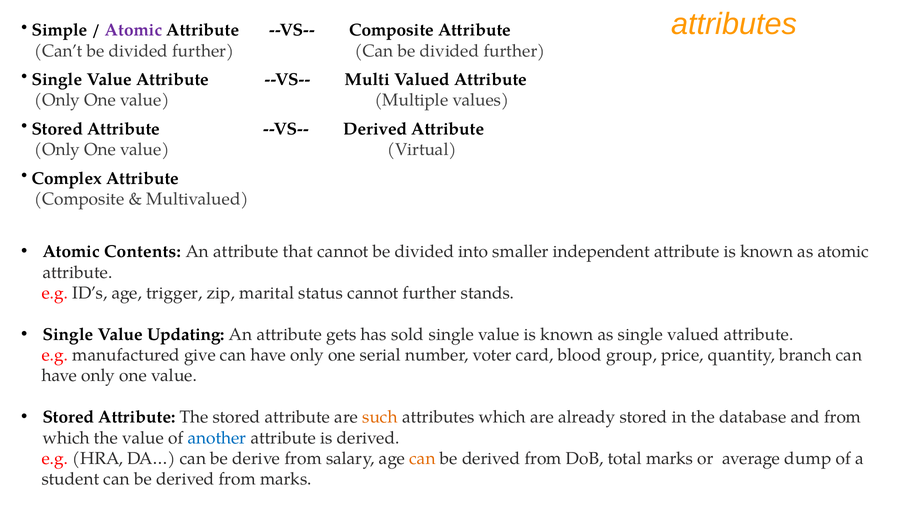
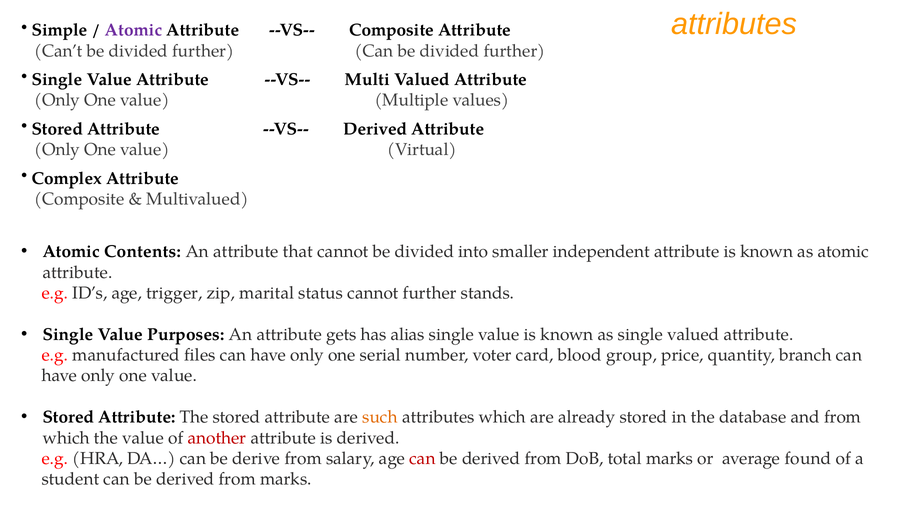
Updating: Updating -> Purposes
sold: sold -> alias
give: give -> files
another colour: blue -> red
can at (422, 458) colour: orange -> red
dump: dump -> found
